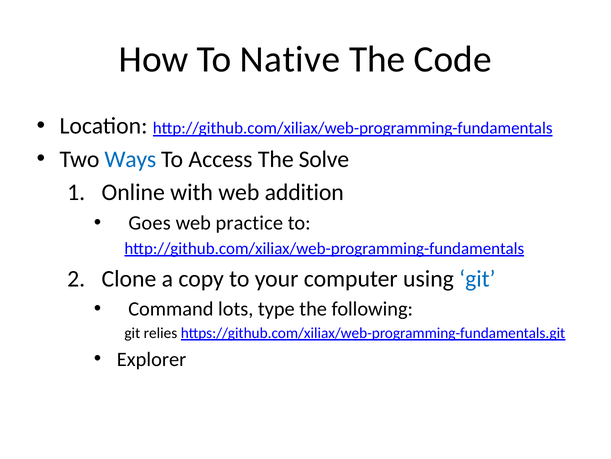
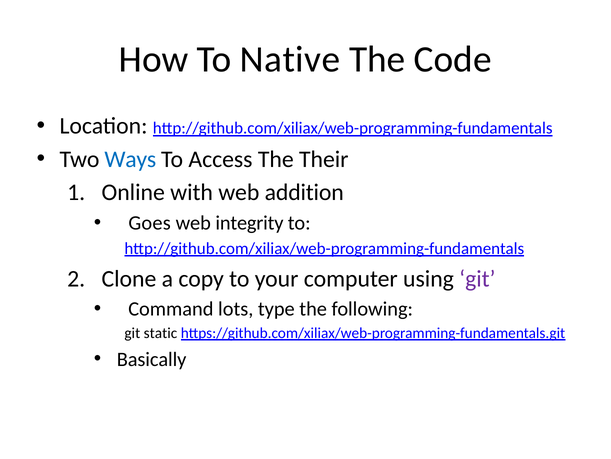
Solve: Solve -> Their
practice: practice -> integrity
git at (477, 278) colour: blue -> purple
relies: relies -> static
Explorer: Explorer -> Basically
